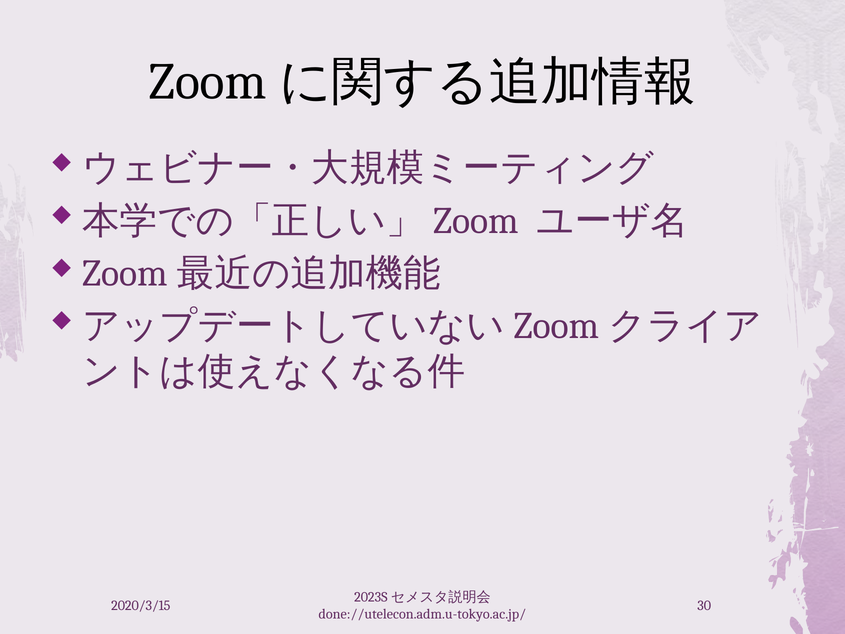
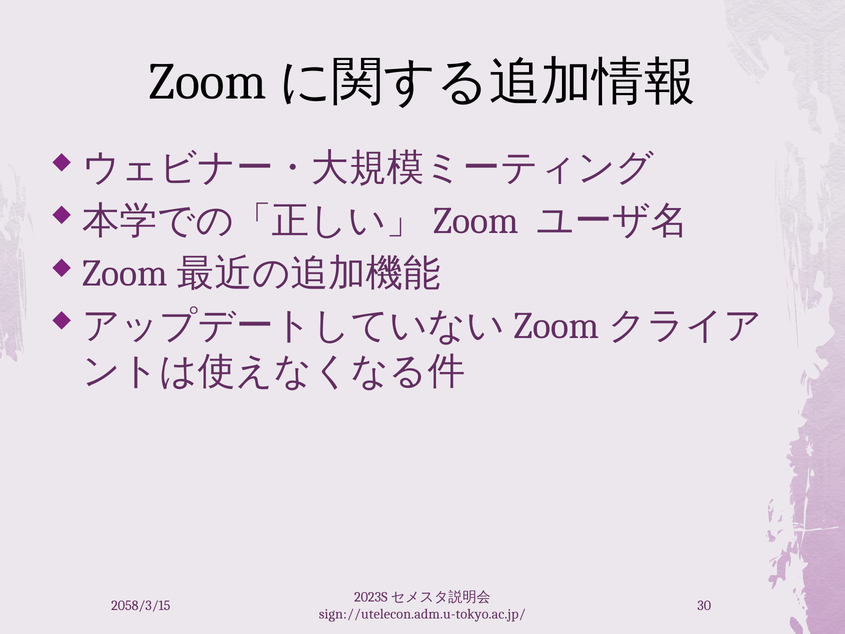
2020/3/15: 2020/3/15 -> 2058/3/15
done://utelecon.adm.u-tokyo.ac.jp/: done://utelecon.adm.u-tokyo.ac.jp/ -> sign://utelecon.adm.u-tokyo.ac.jp/
